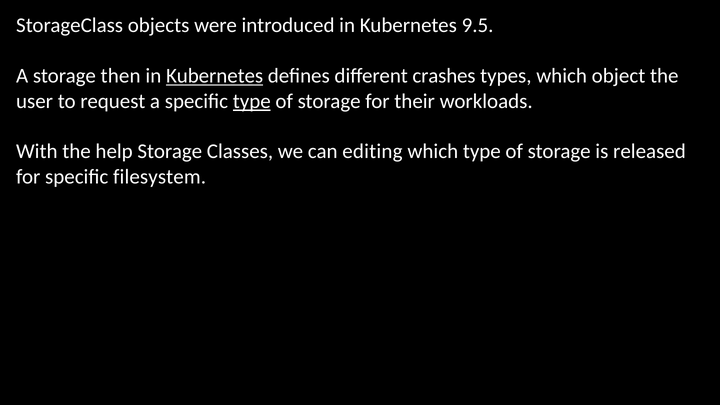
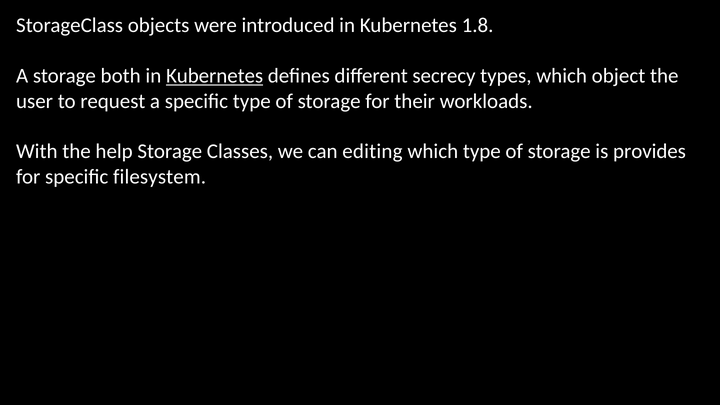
9.5: 9.5 -> 1.8
then: then -> both
crashes: crashes -> secrecy
type at (252, 101) underline: present -> none
released: released -> provides
